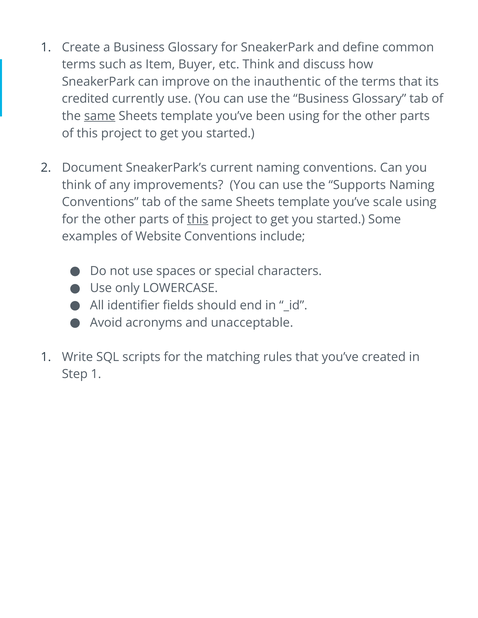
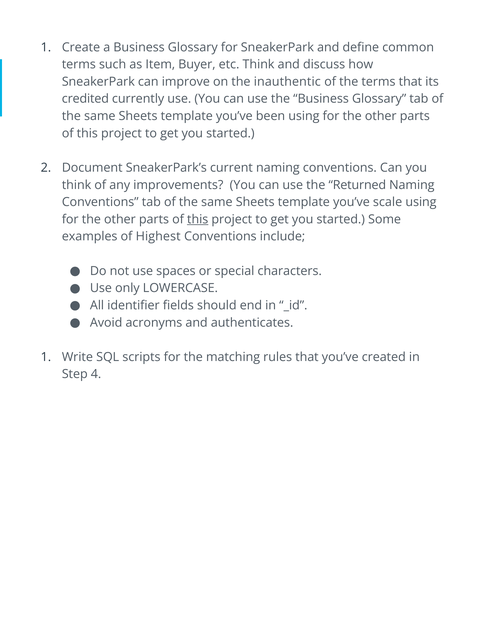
same at (100, 116) underline: present -> none
Supports: Supports -> Returned
Website: Website -> Highest
unacceptable: unacceptable -> authenticates
Step 1: 1 -> 4
